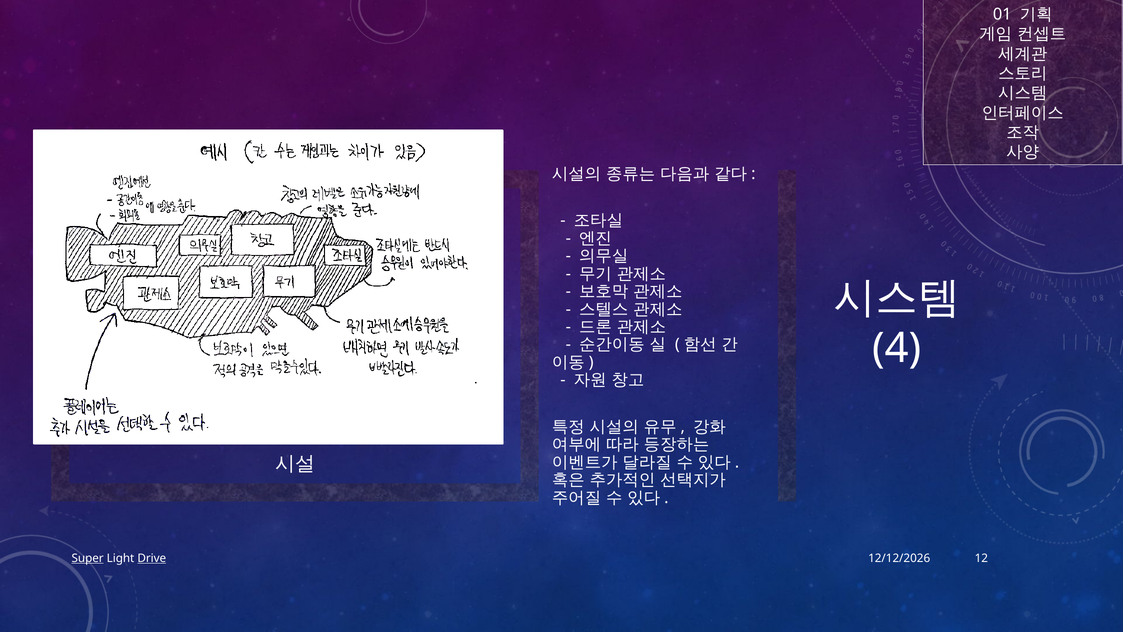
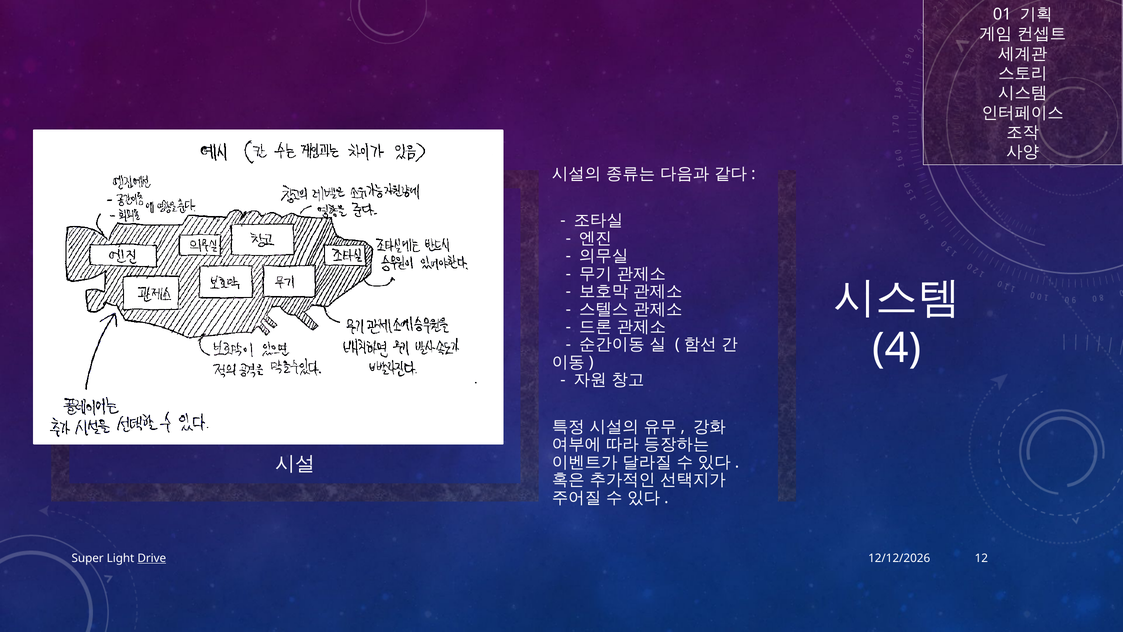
Super underline: present -> none
